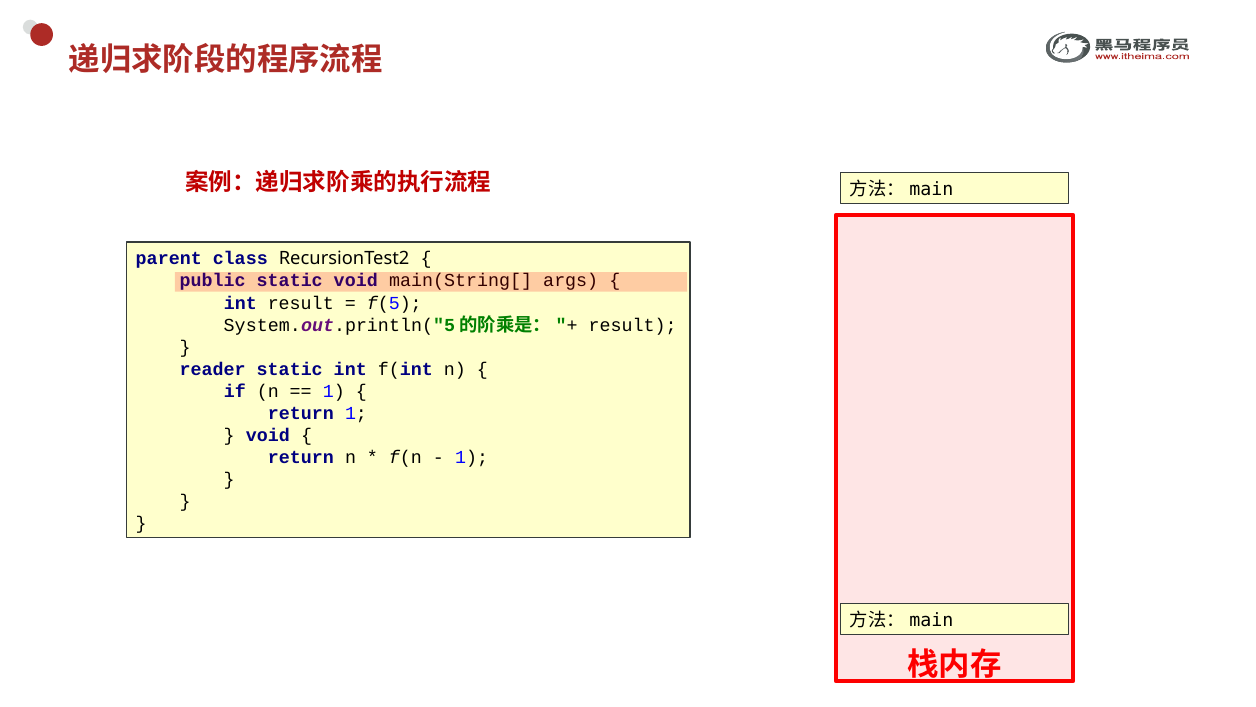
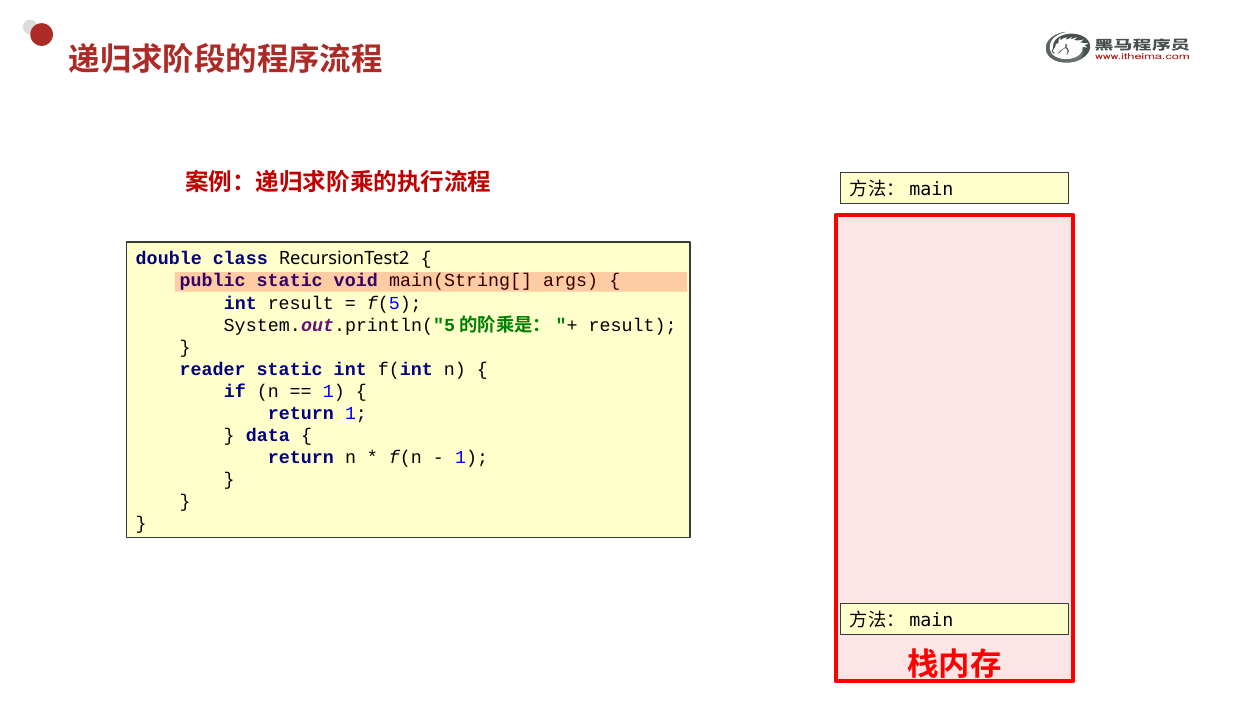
parent: parent -> double
void at (268, 435): void -> data
